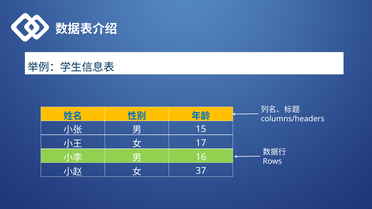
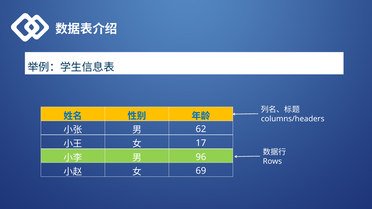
15: 15 -> 62
16: 16 -> 96
37: 37 -> 69
